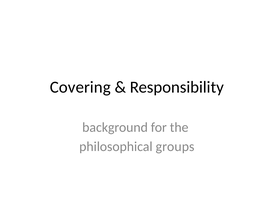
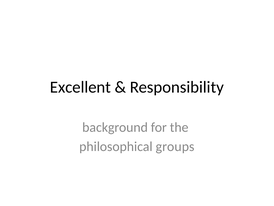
Covering: Covering -> Excellent
